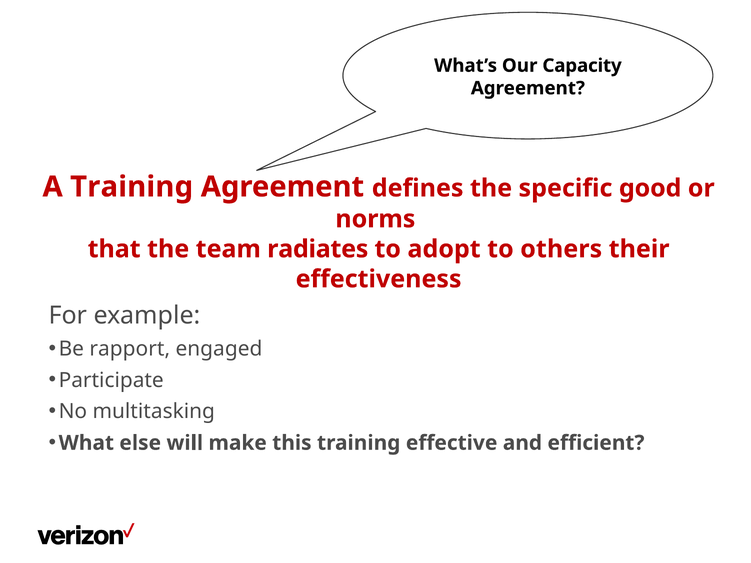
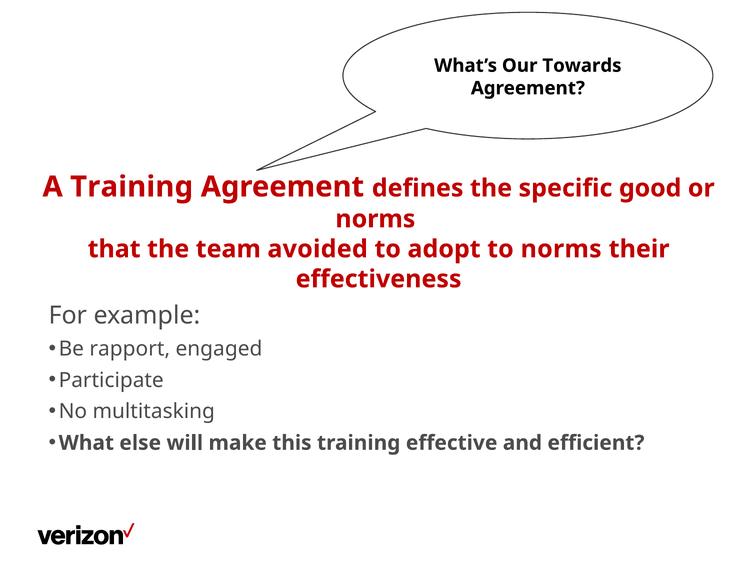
Capacity: Capacity -> Towards
radiates: radiates -> avoided
to others: others -> norms
